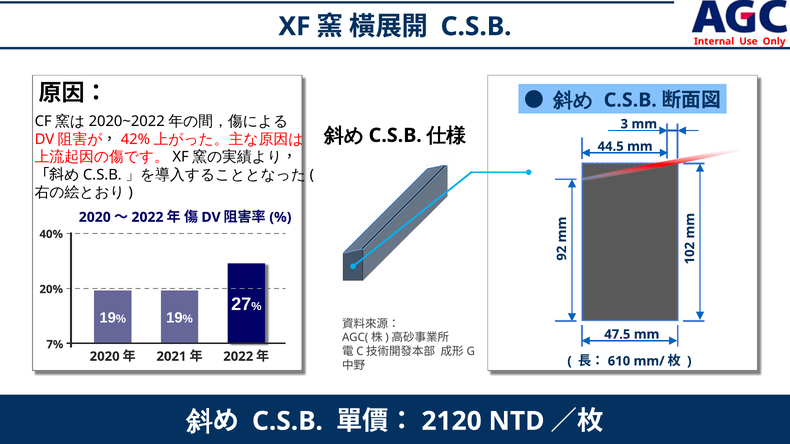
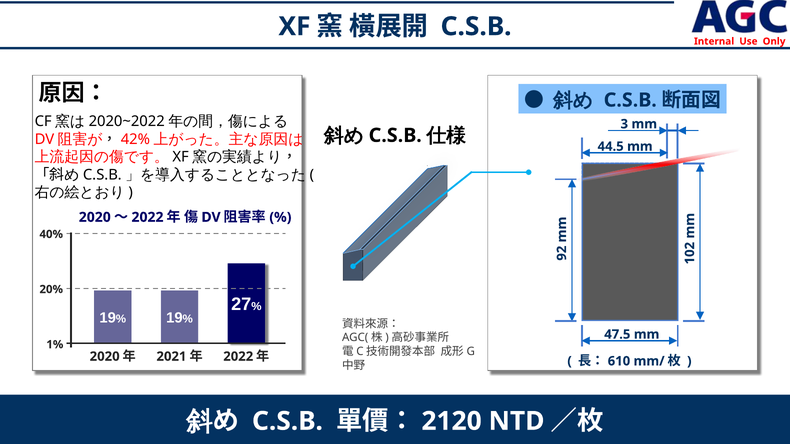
7%: 7% -> 1%
